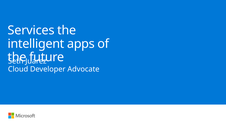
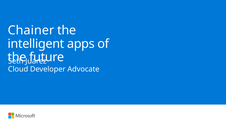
Services: Services -> Chainer
